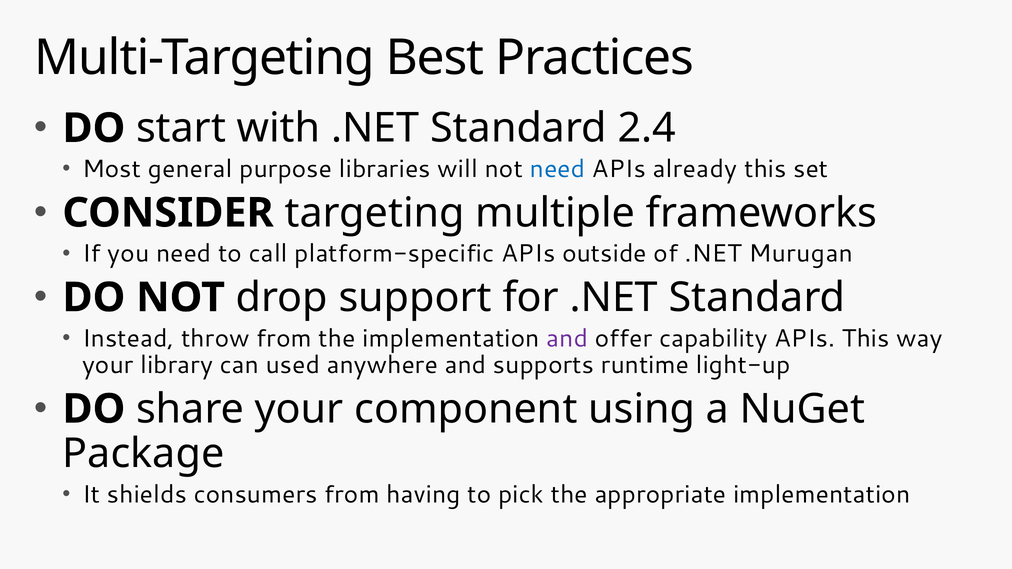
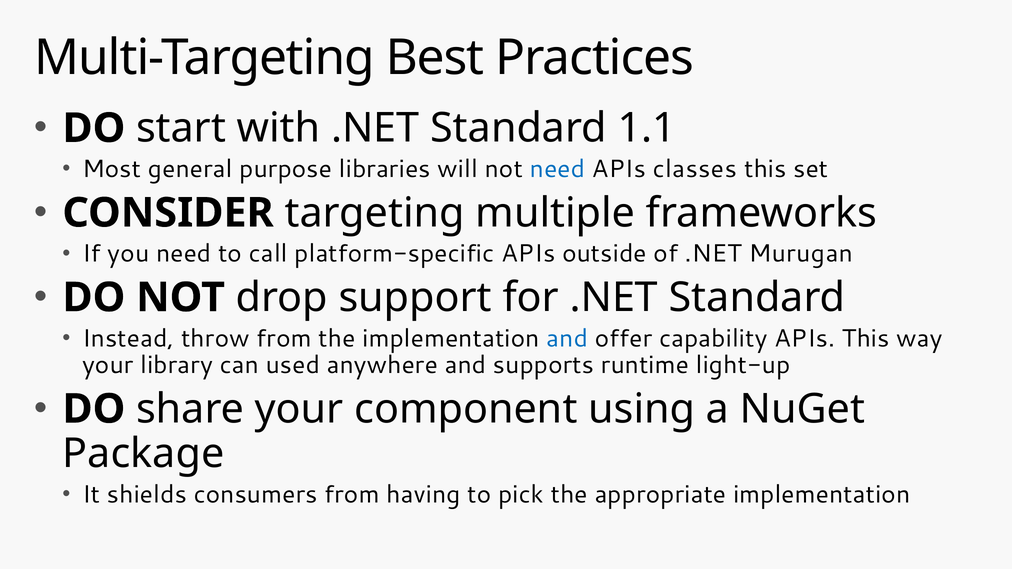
2.4: 2.4 -> 1.1
already: already -> classes
and at (567, 339) colour: purple -> blue
